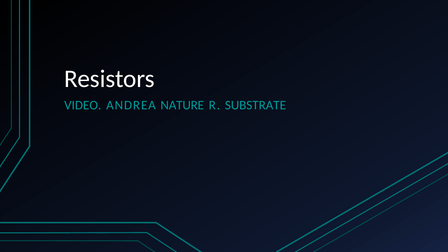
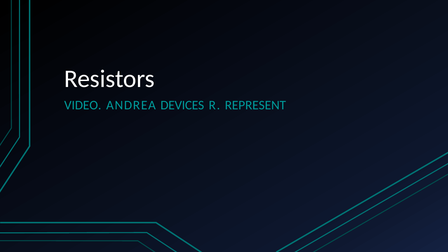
NATURE: NATURE -> DEVICES
SUBSTRATE: SUBSTRATE -> REPRESENT
